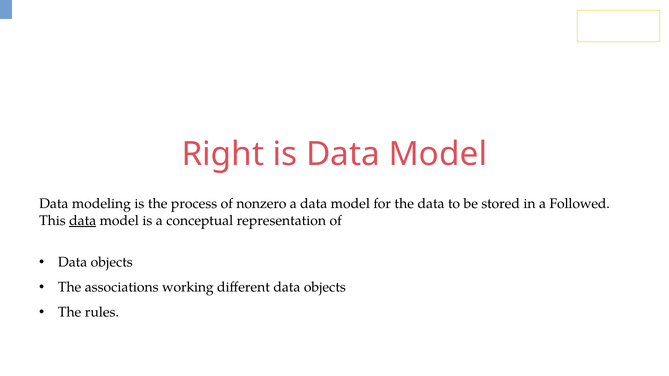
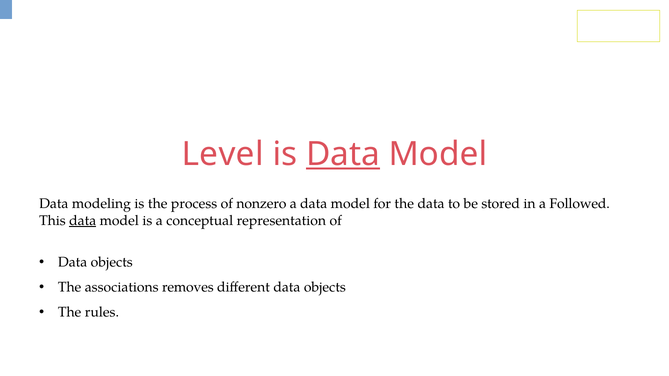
Right: Right -> Level
Data at (343, 154) underline: none -> present
working: working -> removes
